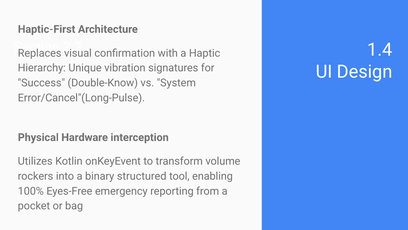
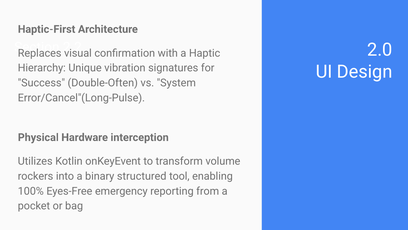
1.4: 1.4 -> 2.0
Double-Know: Double-Know -> Double-Often
